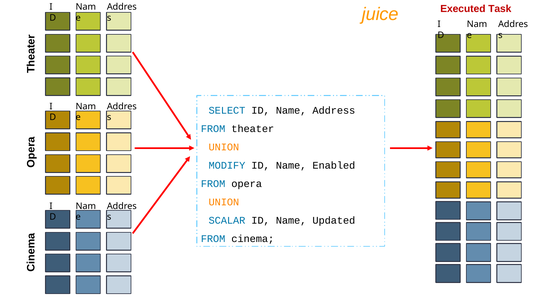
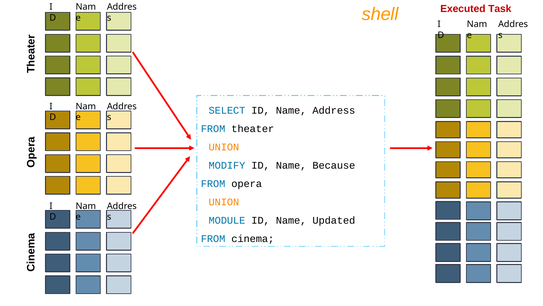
juice: juice -> shell
Enabled: Enabled -> Because
SCALAR: SCALAR -> MODULE
